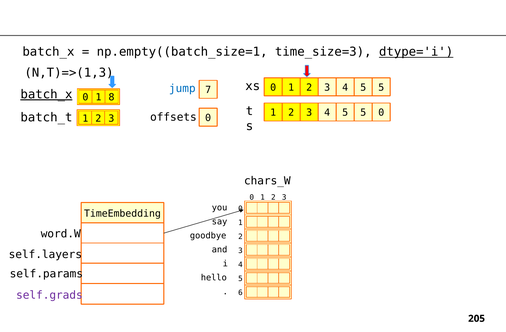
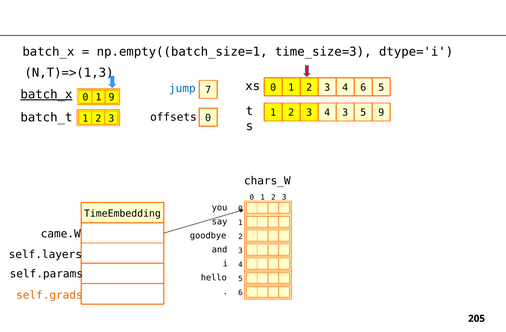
dtype='i underline: present -> none
5 at (363, 88): 5 -> 6
1 8: 8 -> 9
5 at (345, 113): 5 -> 3
5 0: 0 -> 9
word.W: word.W -> came.W
self.grads colour: purple -> orange
